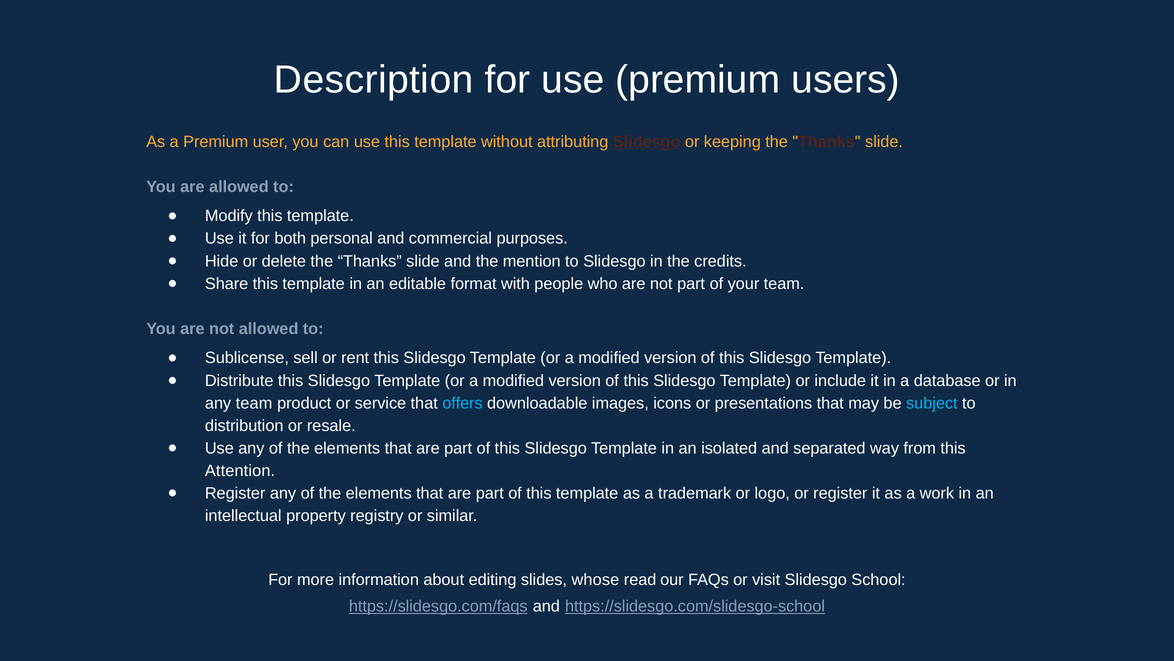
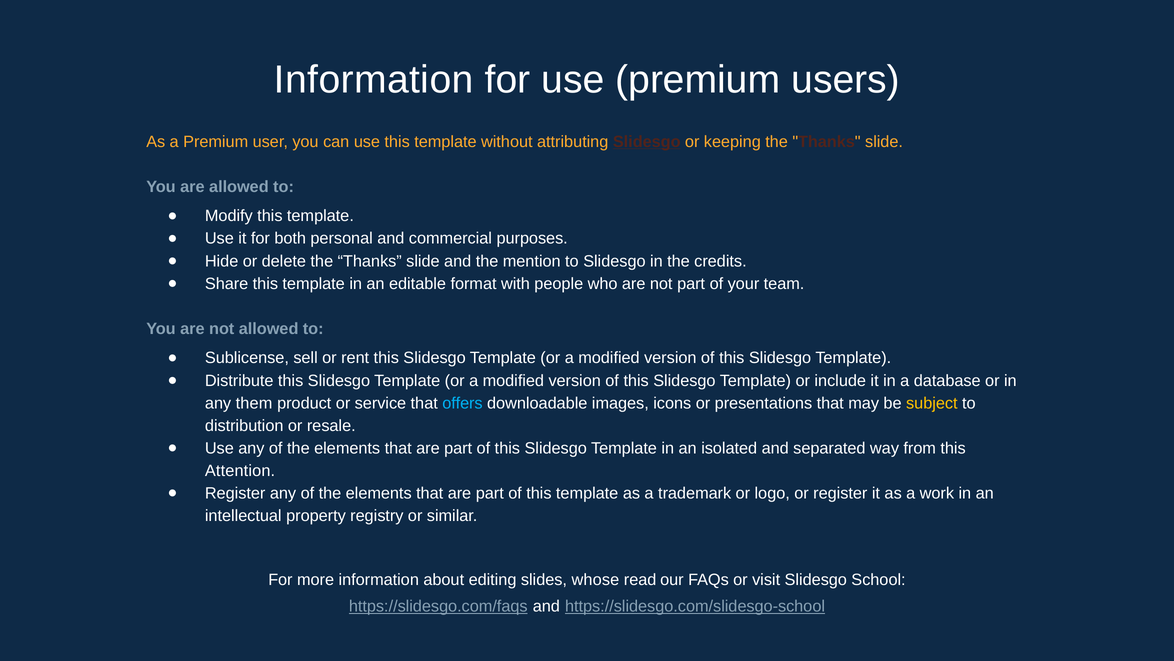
Description at (374, 80): Description -> Information
any team: team -> them
subject colour: light blue -> yellow
